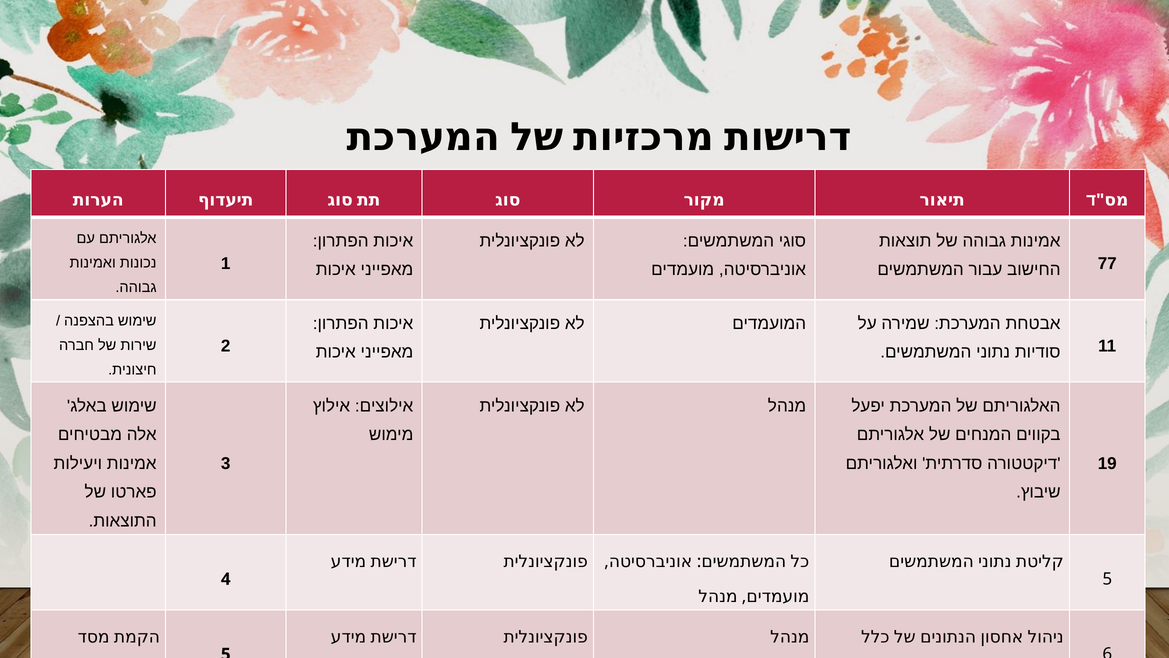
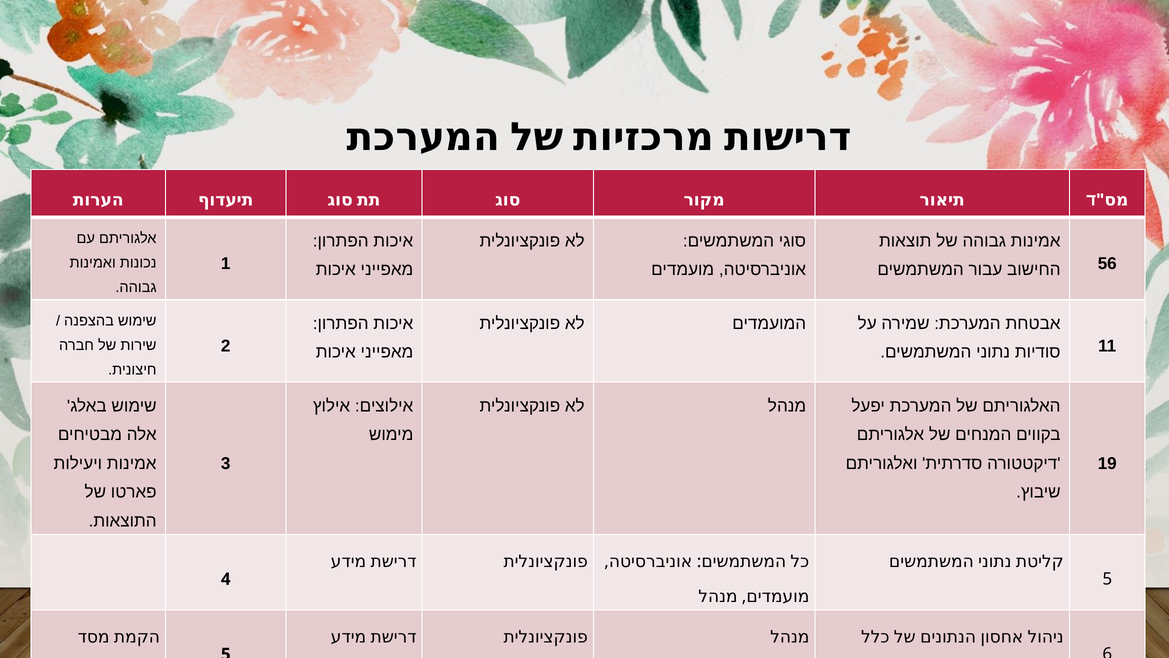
77: 77 -> 56
